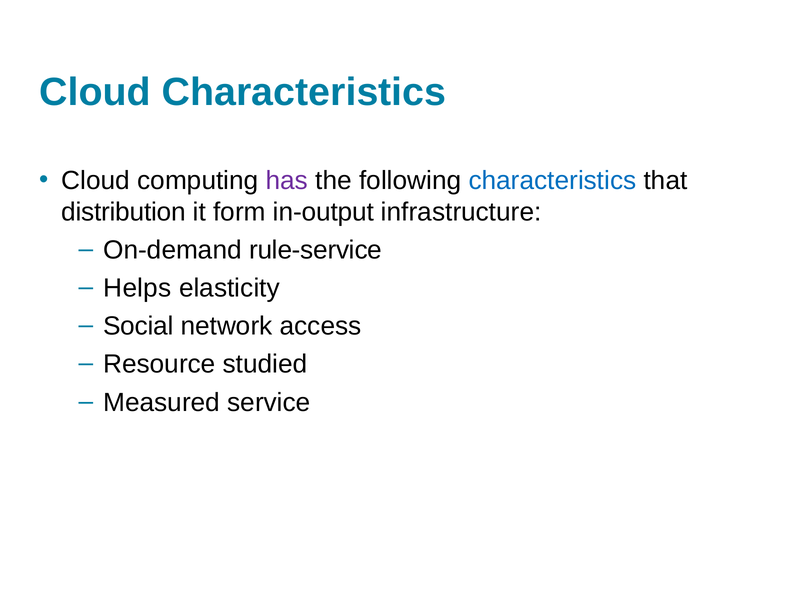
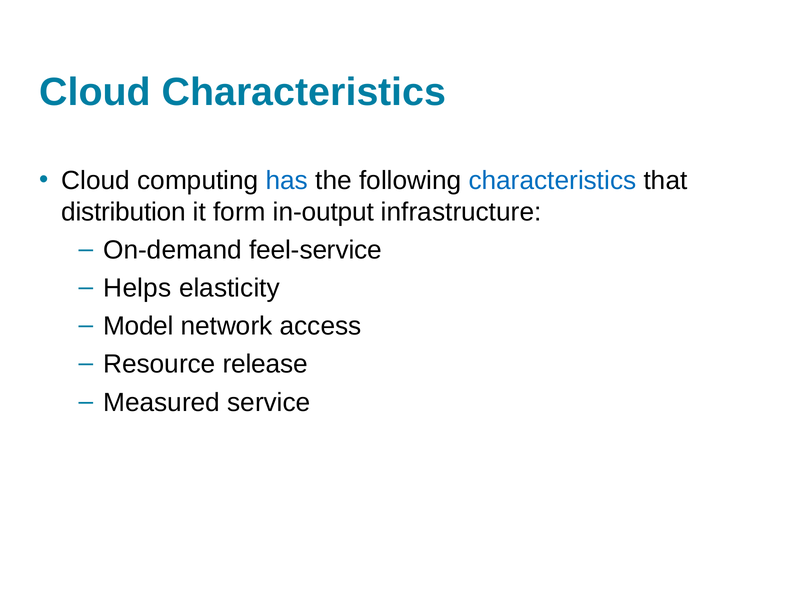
has colour: purple -> blue
rule-service: rule-service -> feel-service
Social: Social -> Model
studied: studied -> release
